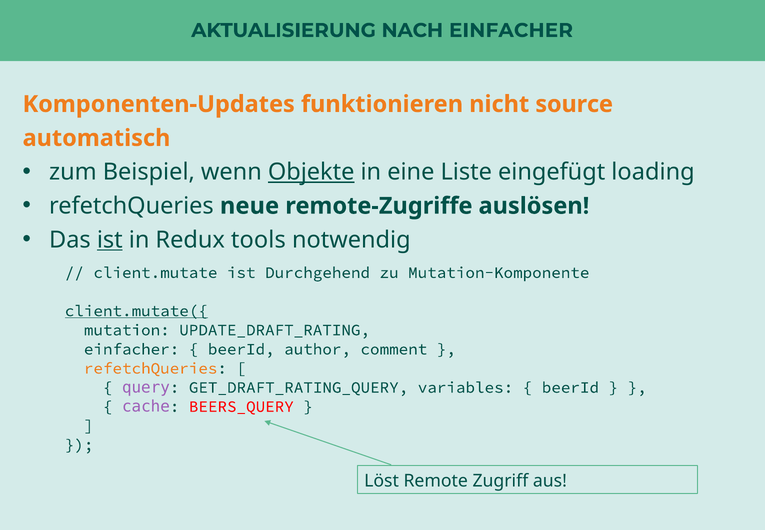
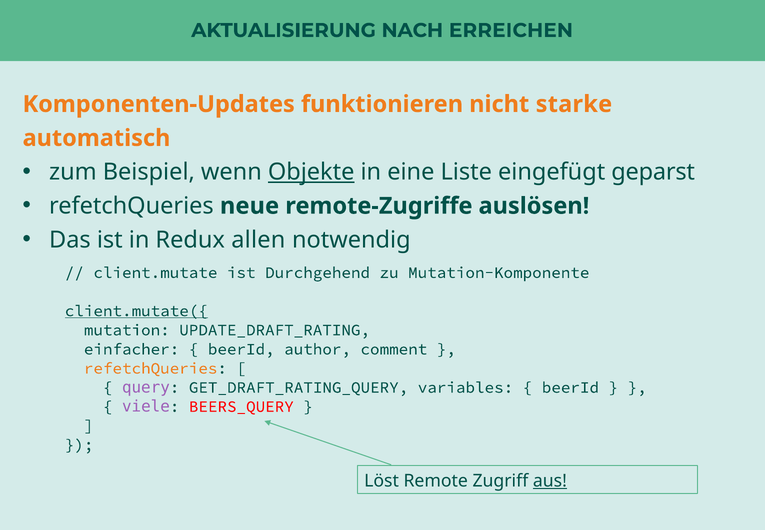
NACH EINFACHER: EINFACHER -> ERREICHEN
source: source -> starke
loading: loading -> geparst
ist at (110, 240) underline: present -> none
tools: tools -> allen
cache: cache -> viele
aus underline: none -> present
